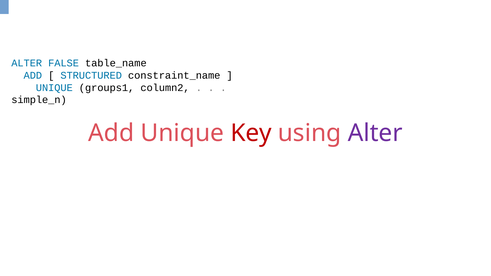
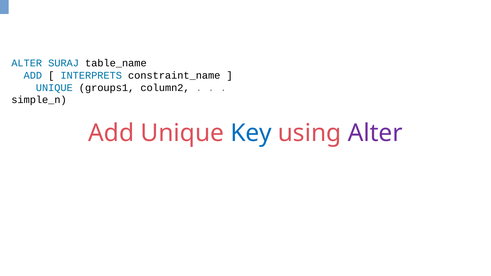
FALSE: FALSE -> SURAJ
STRUCTURED: STRUCTURED -> INTERPRETS
Key colour: red -> blue
